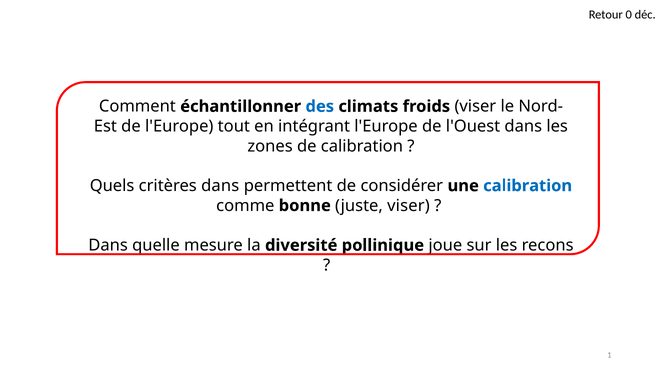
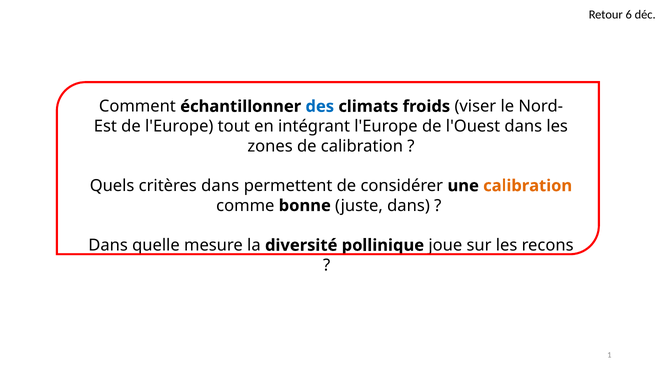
0: 0 -> 6
calibration at (528, 186) colour: blue -> orange
juste viser: viser -> dans
